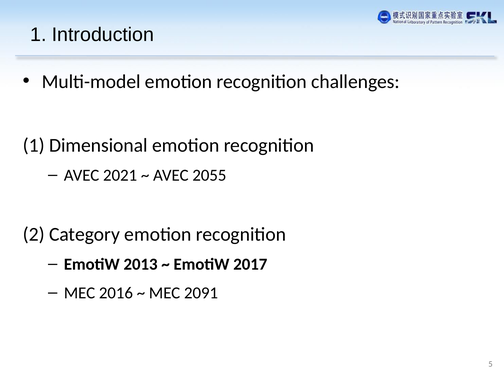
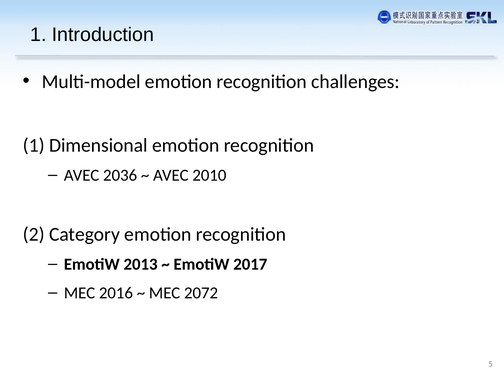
2021: 2021 -> 2036
2055: 2055 -> 2010
2091: 2091 -> 2072
